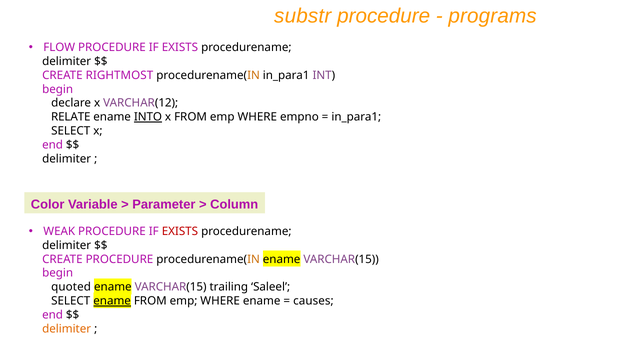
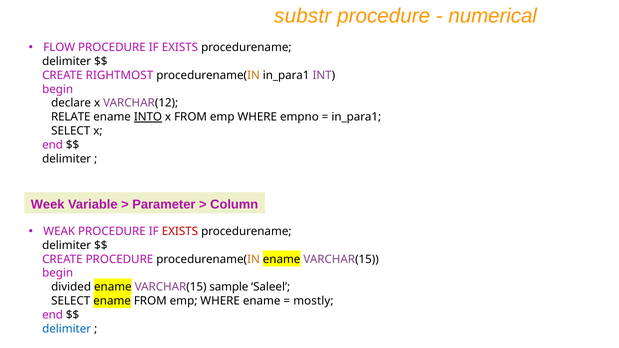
programs: programs -> numerical
Color: Color -> Week
quoted: quoted -> divided
trailing: trailing -> sample
ename at (112, 301) underline: present -> none
causes: causes -> mostly
delimiter at (67, 329) colour: orange -> blue
